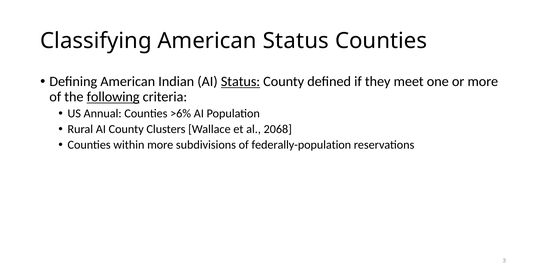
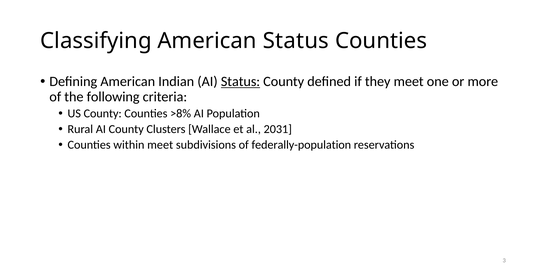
following underline: present -> none
US Annual: Annual -> County
>6%: >6% -> >8%
2068: 2068 -> 2031
within more: more -> meet
